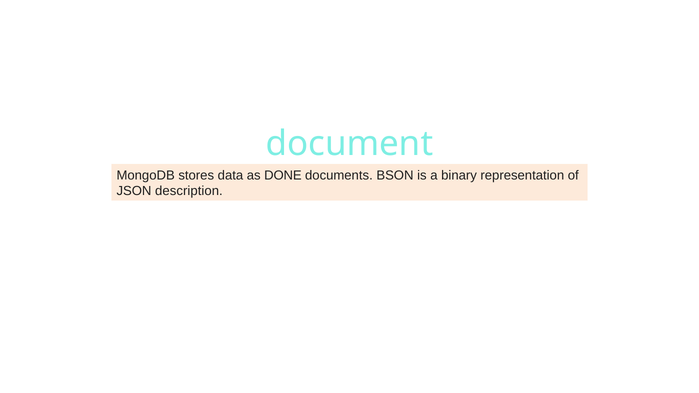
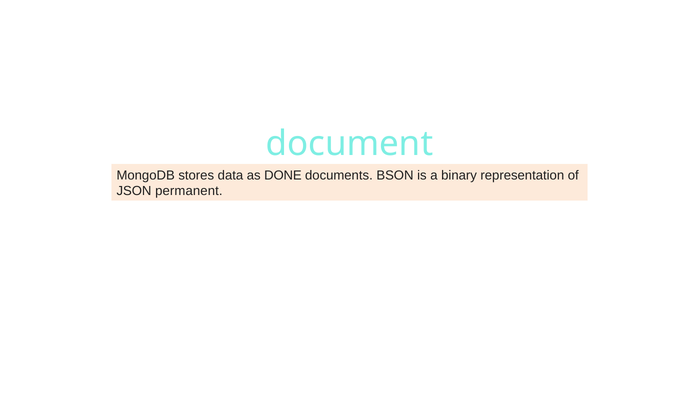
description: description -> permanent
